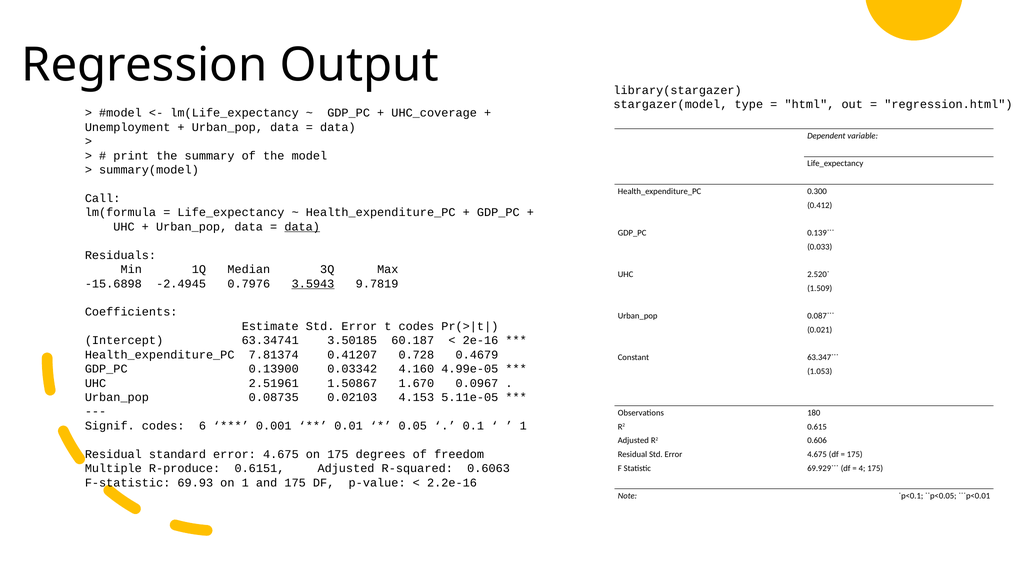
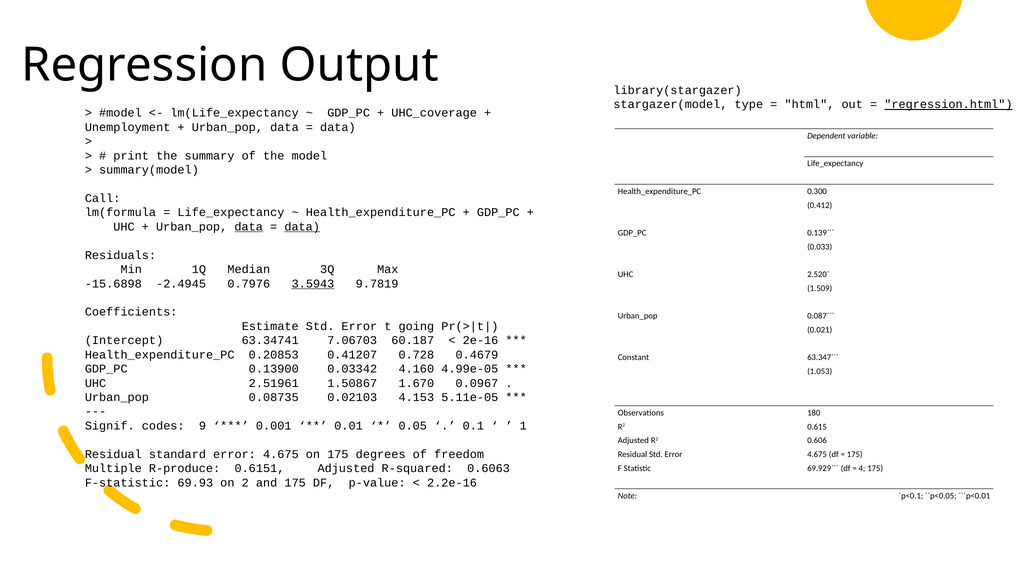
regression.html underline: none -> present
data at (249, 227) underline: none -> present
t codes: codes -> going
3.50185: 3.50185 -> 7.06703
7.81374: 7.81374 -> 0.20853
6: 6 -> 9
on 1: 1 -> 2
